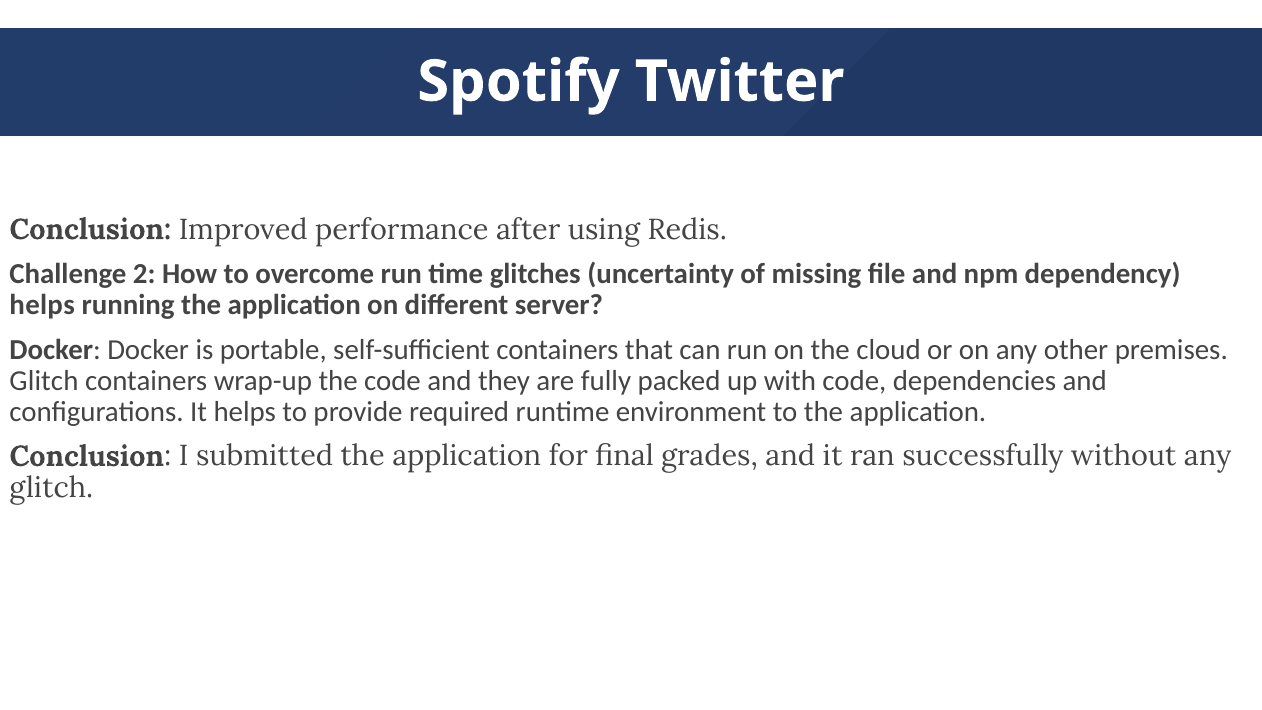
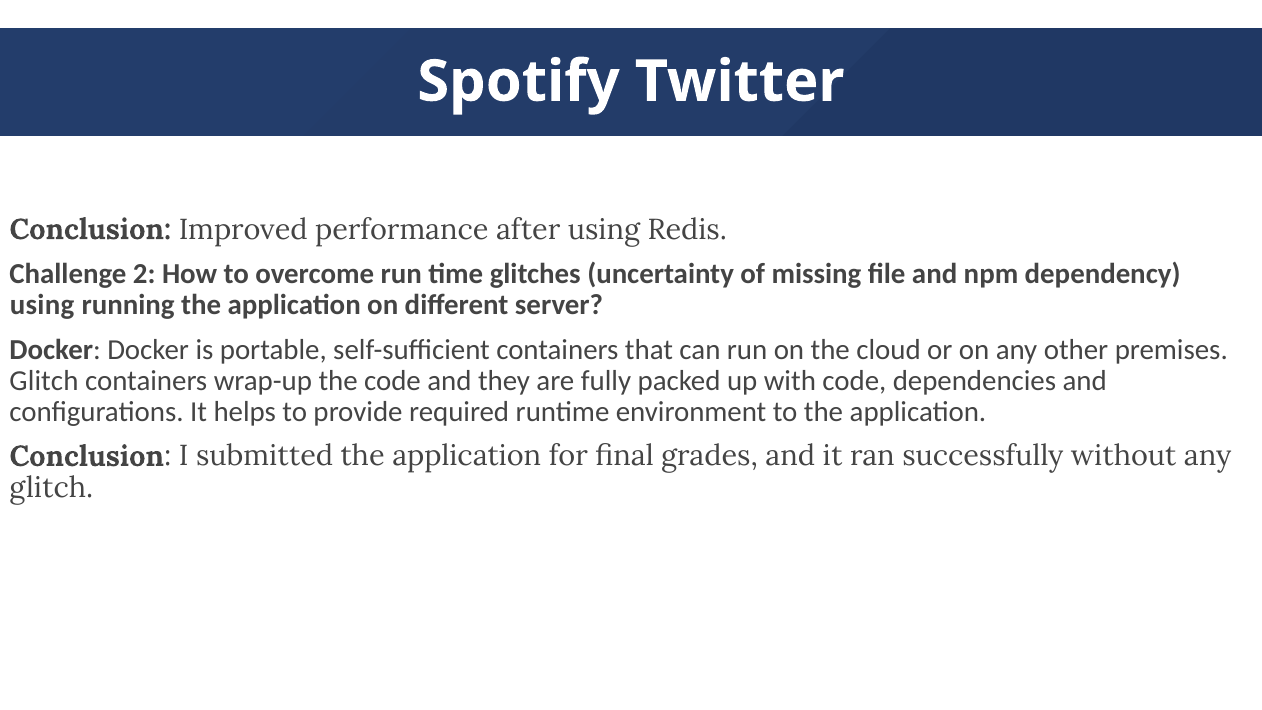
helps at (42, 305): helps -> using
